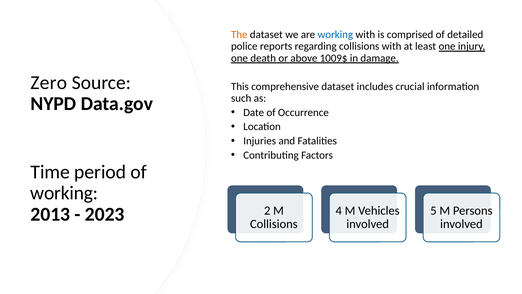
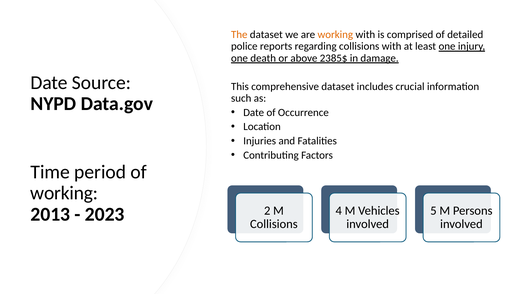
working at (335, 35) colour: blue -> orange
1009$: 1009$ -> 2385$
Zero at (49, 83): Zero -> Date
